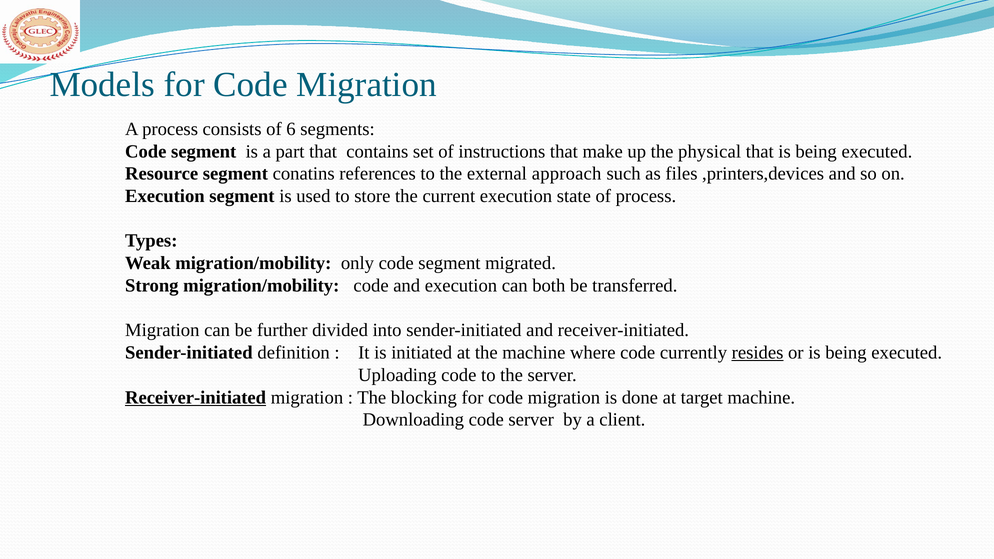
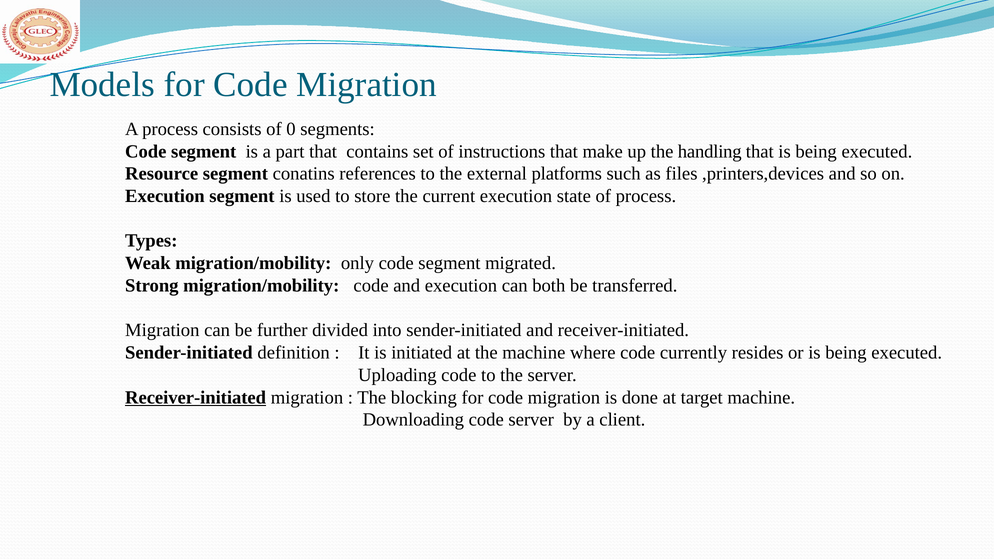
6: 6 -> 0
physical: physical -> handling
approach: approach -> platforms
resides underline: present -> none
